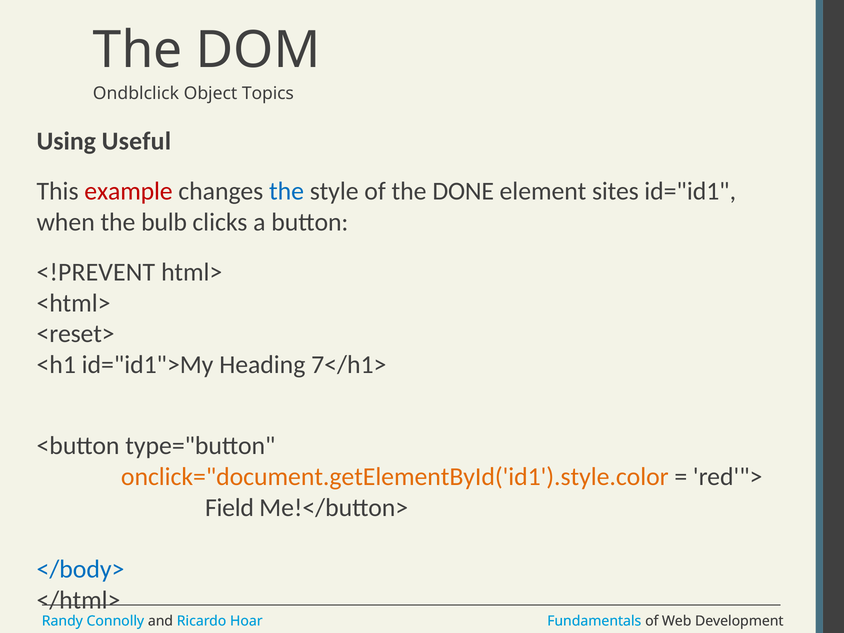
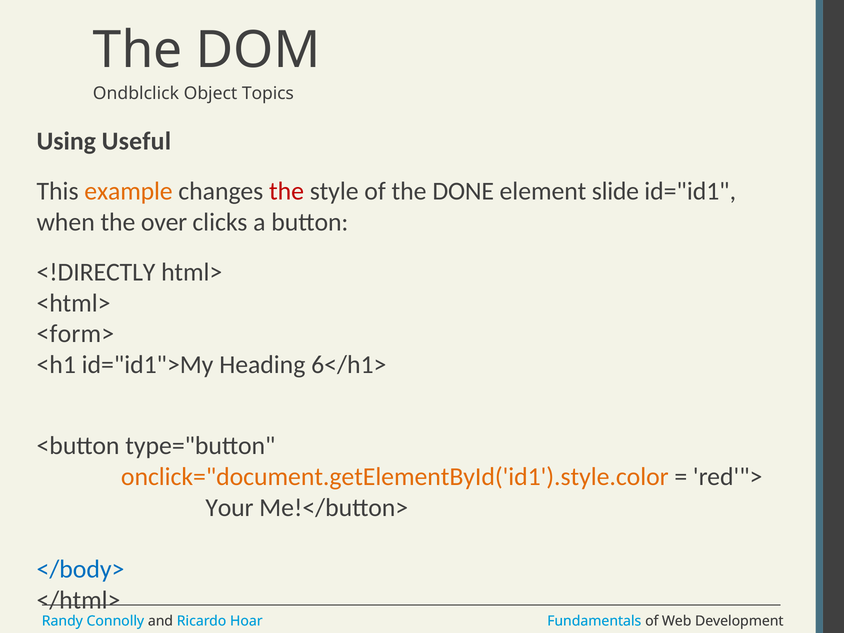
example colour: red -> orange
the at (287, 191) colour: blue -> red
sites: sites -> slide
bulb: bulb -> over
<!PREVENT: <!PREVENT -> <!DIRECTLY
<reset>: <reset> -> <form>
7</h1>: 7</h1> -> 6</h1>
Field: Field -> Your
